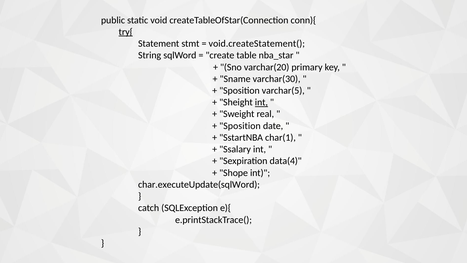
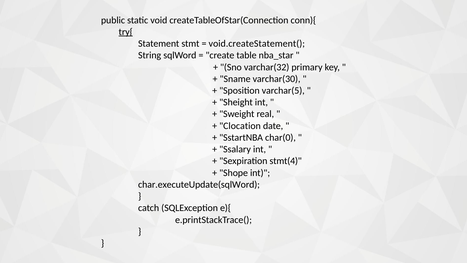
varchar(20: varchar(20 -> varchar(32
int at (261, 102) underline: present -> none
Sposition at (240, 126): Sposition -> Clocation
char(1: char(1 -> char(0
data(4: data(4 -> stmt(4
